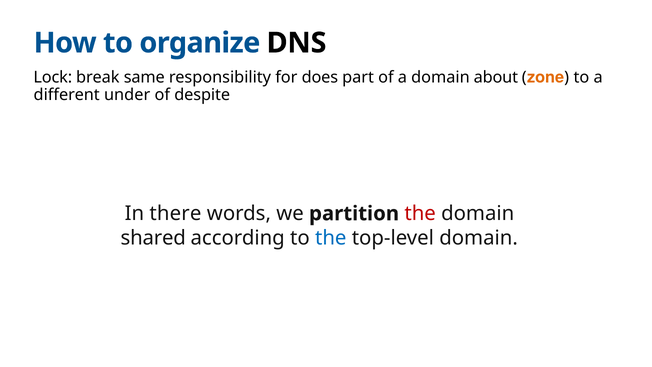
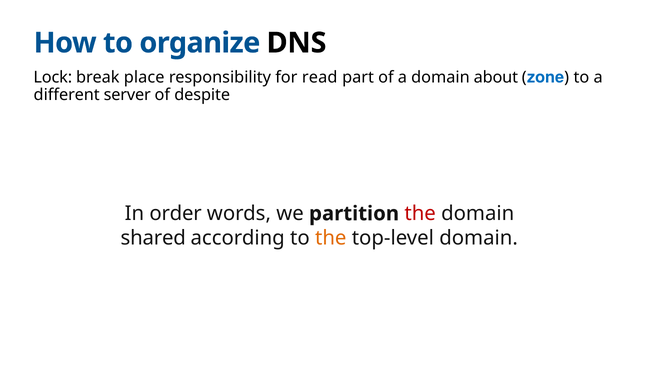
same: same -> place
does: does -> read
zone at (546, 77) colour: orange -> blue
under: under -> server
there: there -> order
the at (331, 238) colour: blue -> orange
